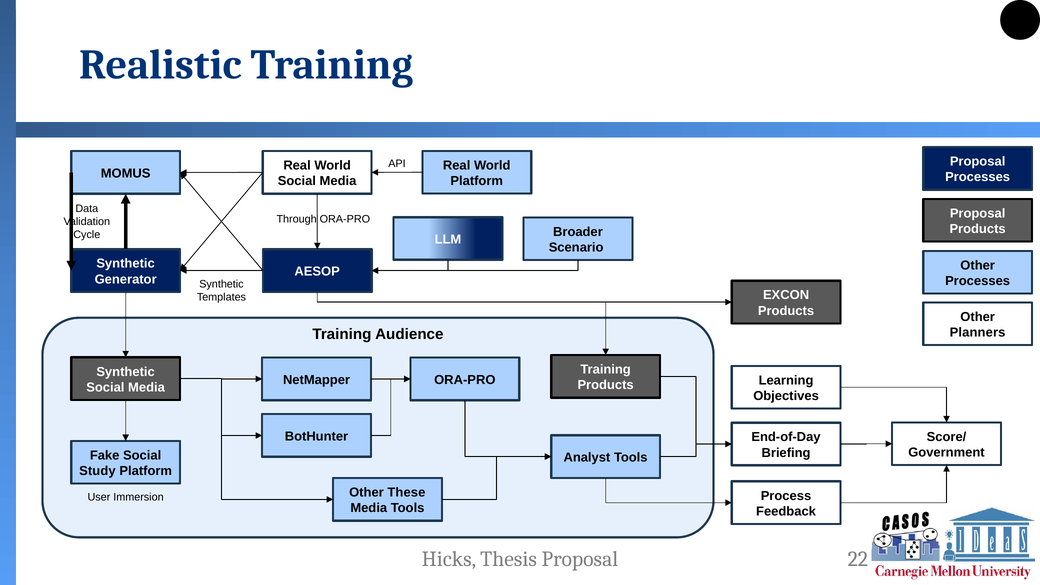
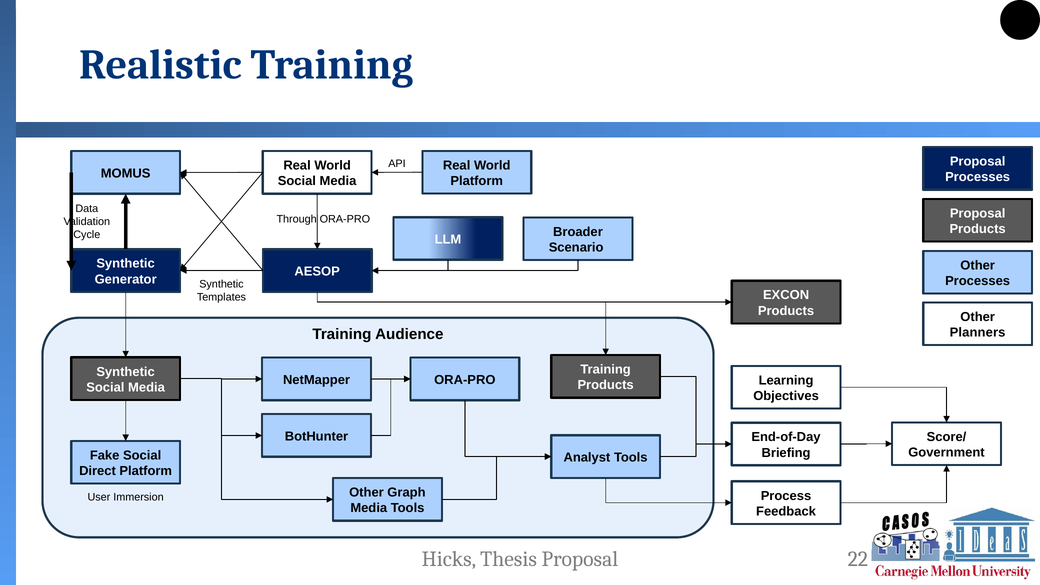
Study: Study -> Direct
These: These -> Graph
